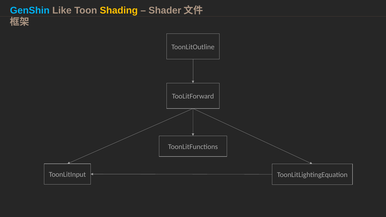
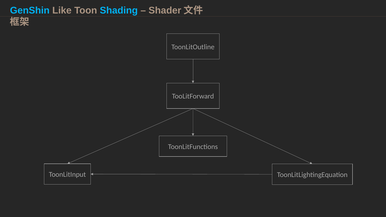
Shading colour: yellow -> light blue
